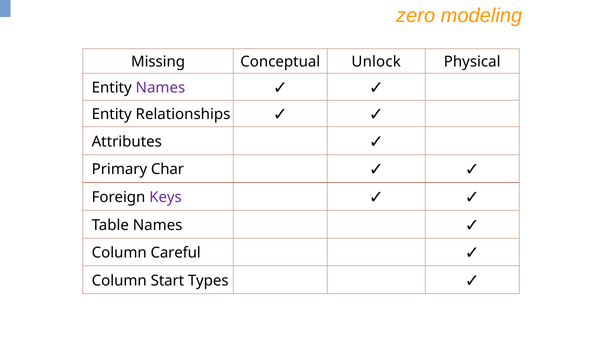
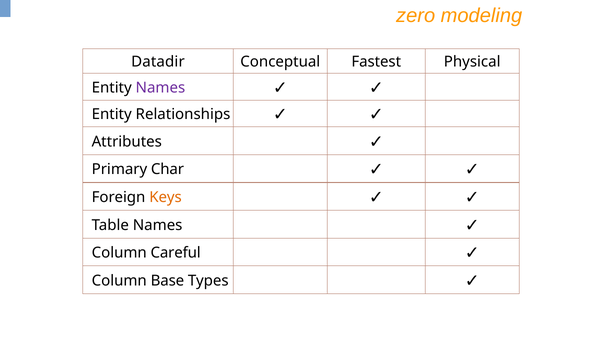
Missing: Missing -> Datadir
Unlock: Unlock -> Fastest
Keys colour: purple -> orange
Start: Start -> Base
